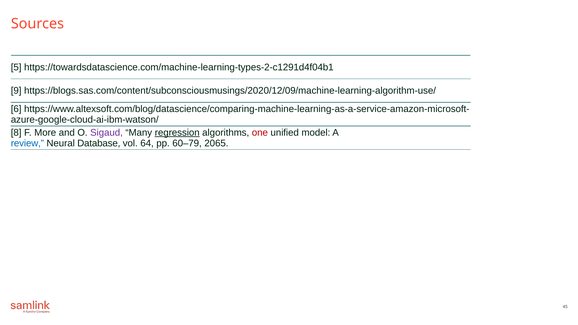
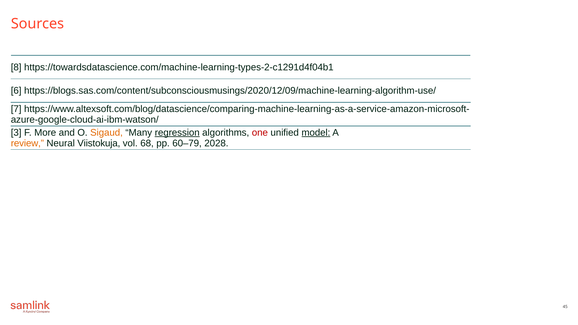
5: 5 -> 8
9: 9 -> 6
6: 6 -> 7
8: 8 -> 3
Sigaud colour: purple -> orange
model underline: none -> present
review colour: blue -> orange
Database: Database -> Viistokuja
64: 64 -> 68
2065: 2065 -> 2028
